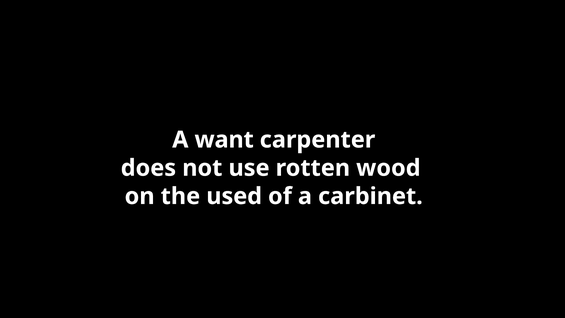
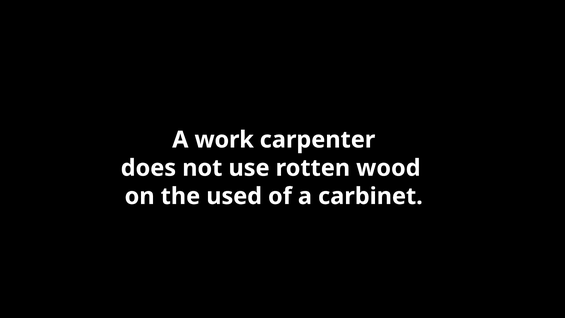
want: want -> work
